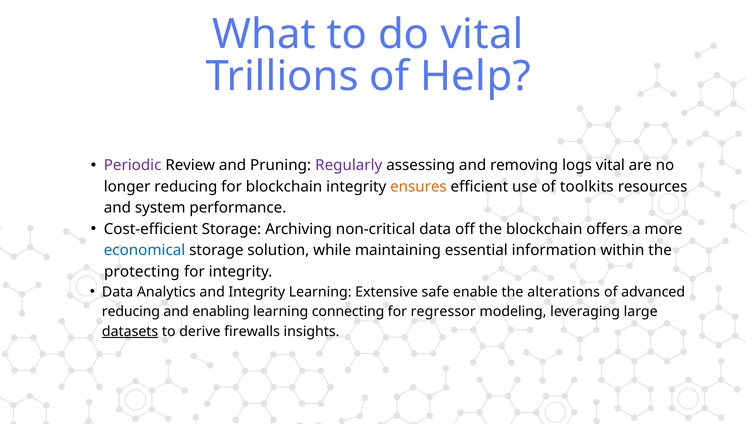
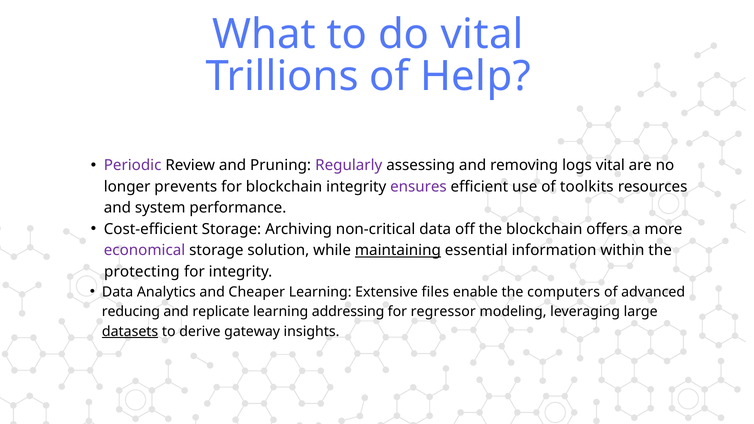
longer reducing: reducing -> prevents
ensures colour: orange -> purple
economical colour: blue -> purple
maintaining underline: none -> present
and Integrity: Integrity -> Cheaper
safe: safe -> files
alterations: alterations -> computers
enabling: enabling -> replicate
connecting: connecting -> addressing
firewalls: firewalls -> gateway
